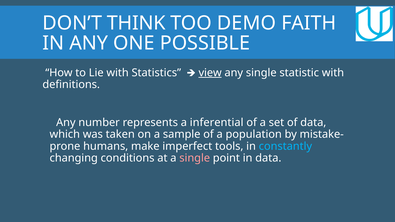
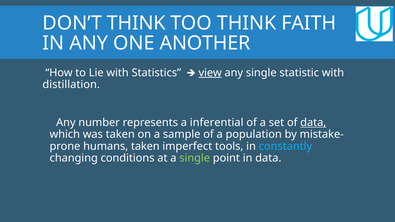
TOO DEMO: DEMO -> THINK
POSSIBLE: POSSIBLE -> ANOTHER
definitions: definitions -> distillation
data at (313, 123) underline: none -> present
humans make: make -> taken
single at (195, 158) colour: pink -> light green
